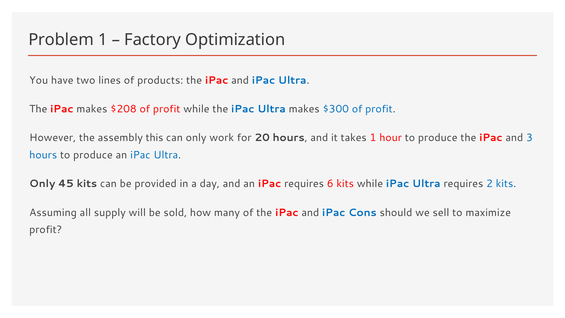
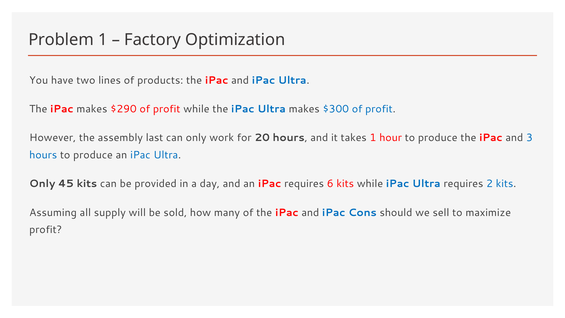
$208: $208 -> $290
this: this -> last
